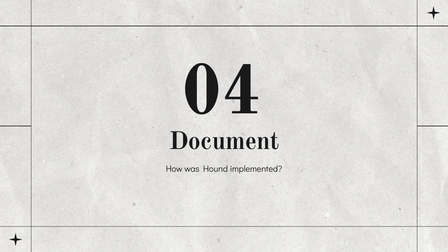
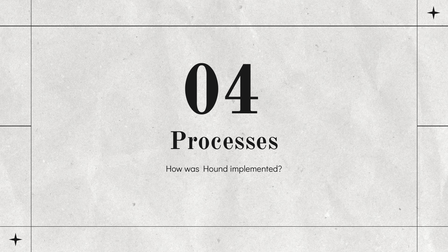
Document: Document -> Processes
